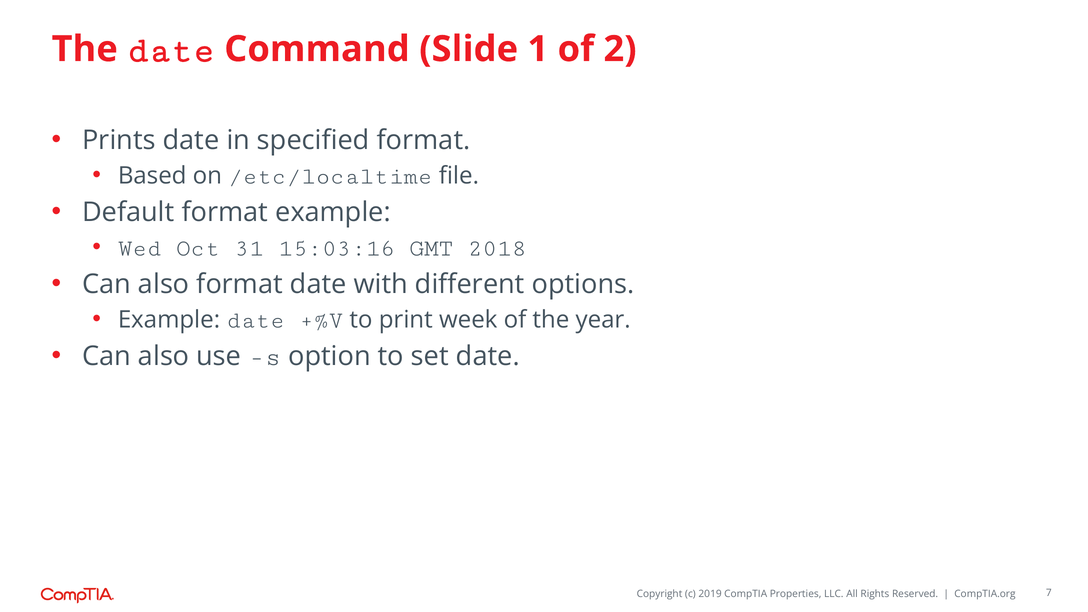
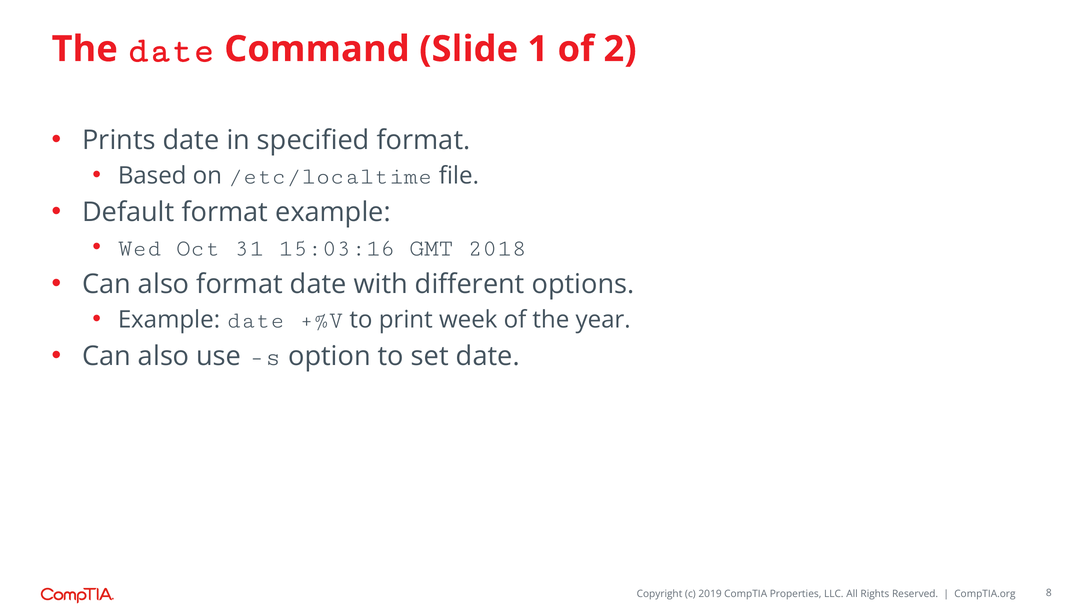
7: 7 -> 8
